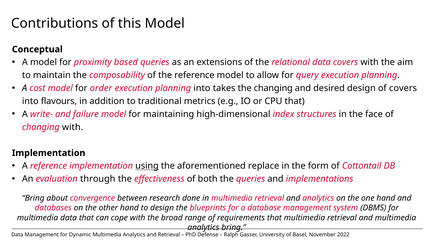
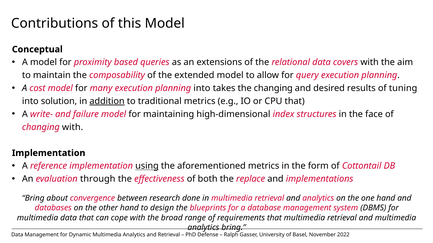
the reference: reference -> extended
order: order -> many
desired design: design -> results
of covers: covers -> tuning
flavours: flavours -> solution
addition underline: none -> present
aforementioned replace: replace -> metrics
the queries: queries -> replace
